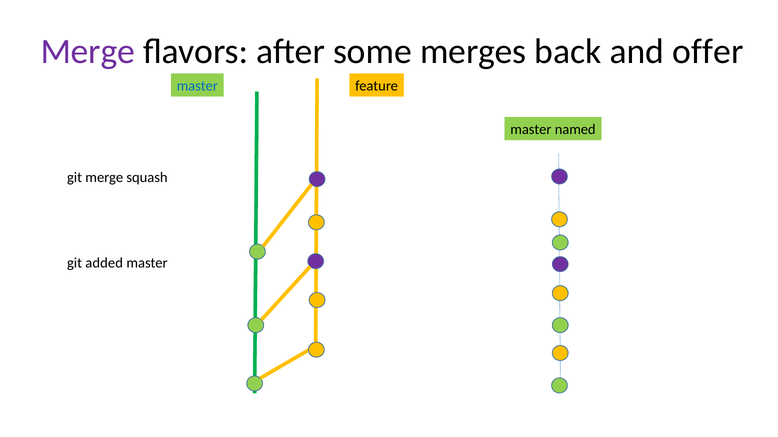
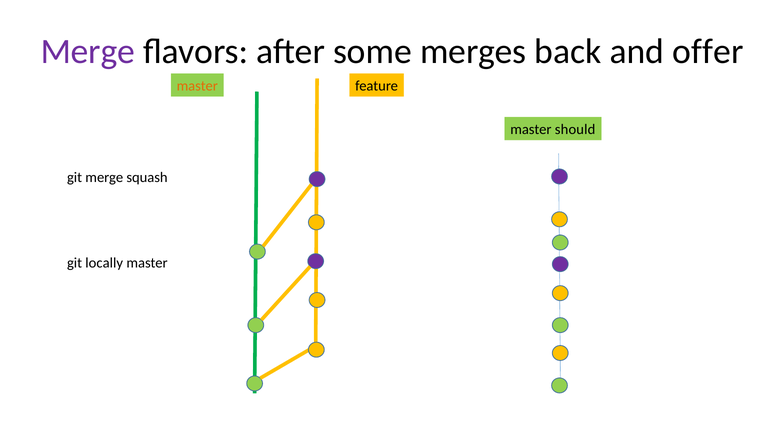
master at (197, 86) colour: blue -> orange
named: named -> should
added: added -> locally
